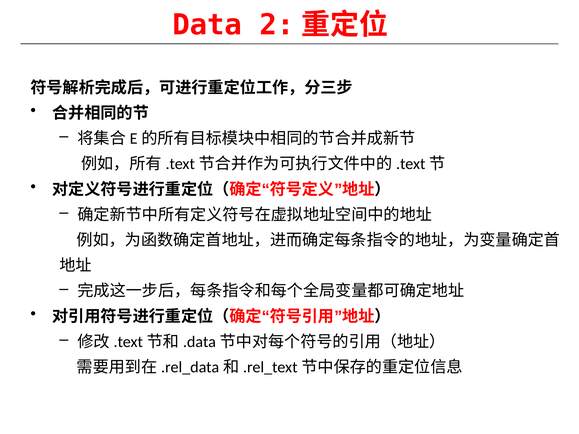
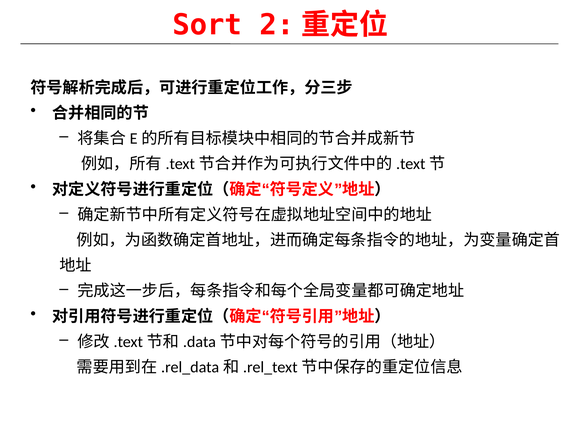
Data: Data -> Sort
